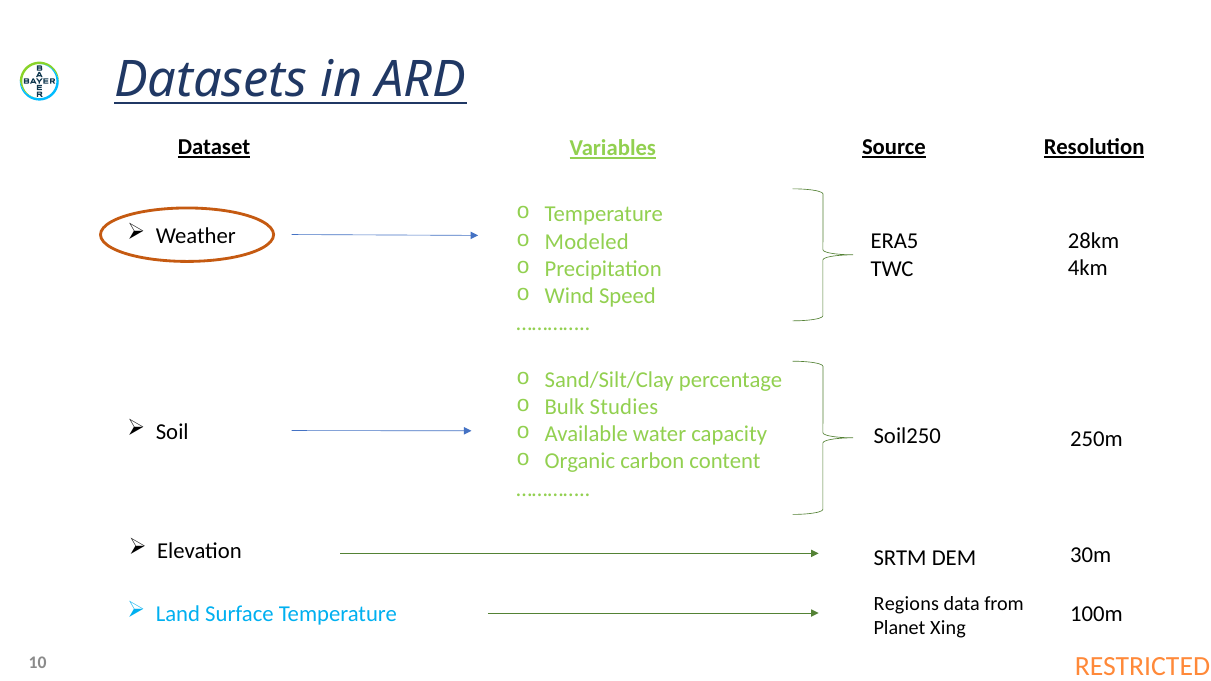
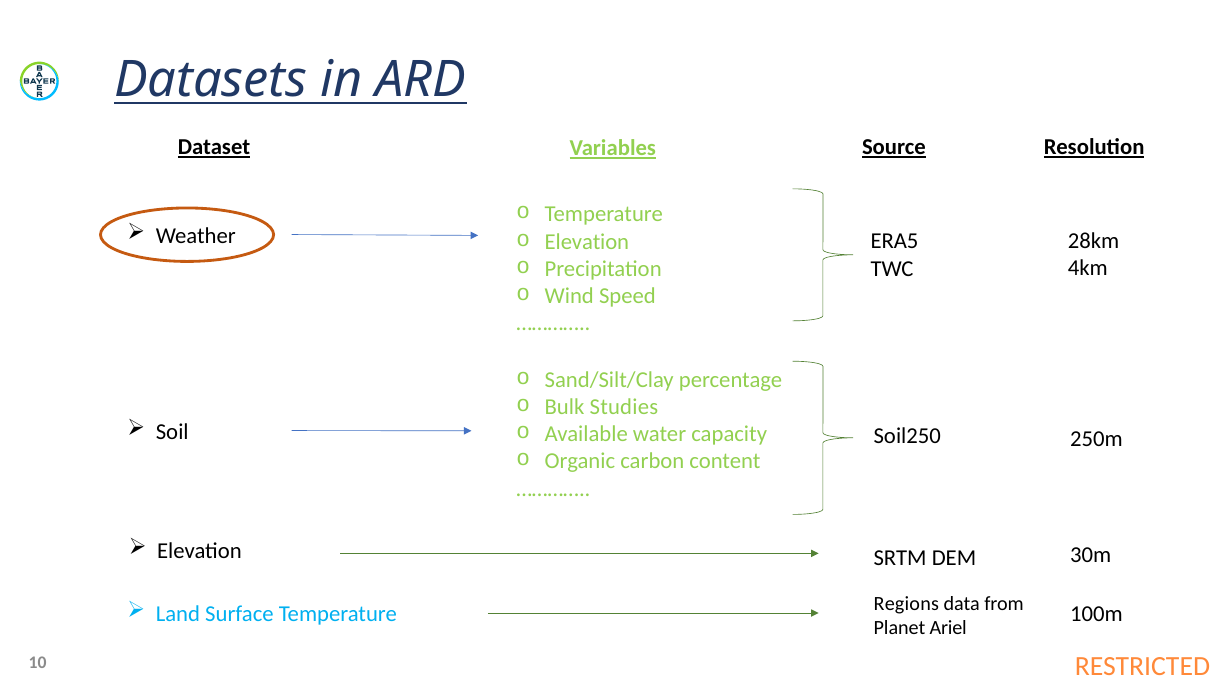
Modeled at (587, 242): Modeled -> Elevation
Xing: Xing -> Ariel
